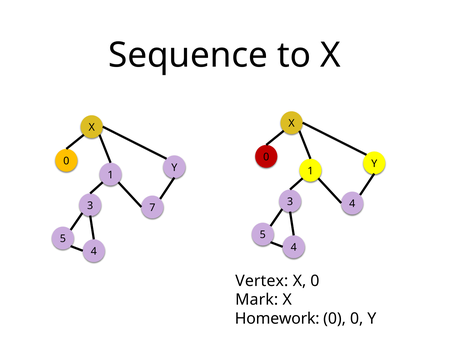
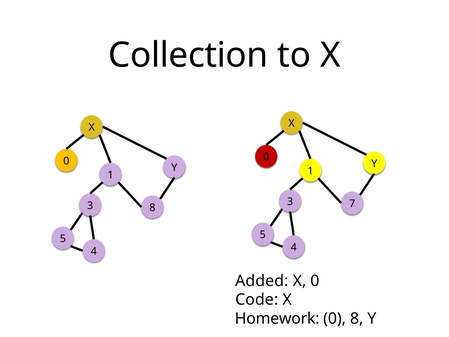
Sequence: Sequence -> Collection
3 4: 4 -> 7
3 7: 7 -> 8
Vertex: Vertex -> Added
Mark: Mark -> Code
0 0: 0 -> 8
